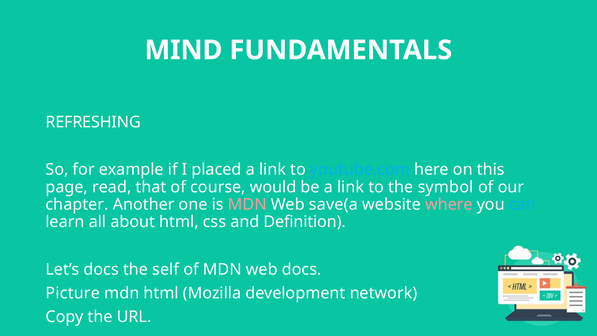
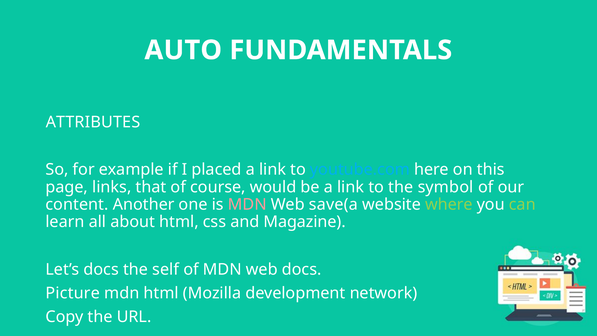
MIND: MIND -> AUTO
REFRESHING: REFRESHING -> ATTRIBUTES
read: read -> links
chapter: chapter -> content
where colour: pink -> light green
can colour: light blue -> light green
Definition: Definition -> Magazine
